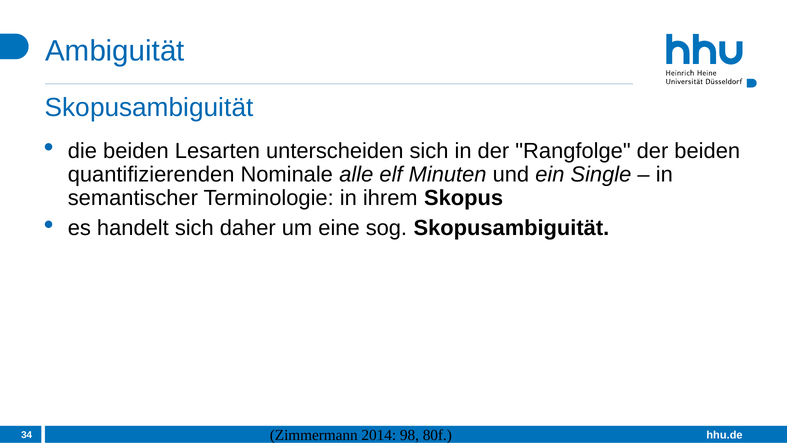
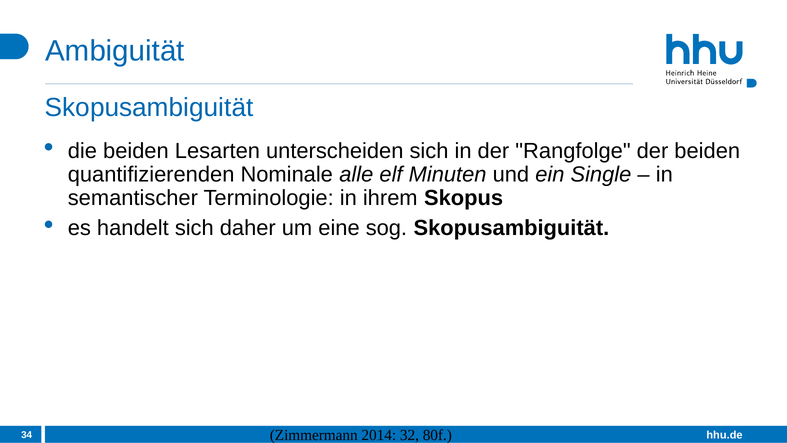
98: 98 -> 32
